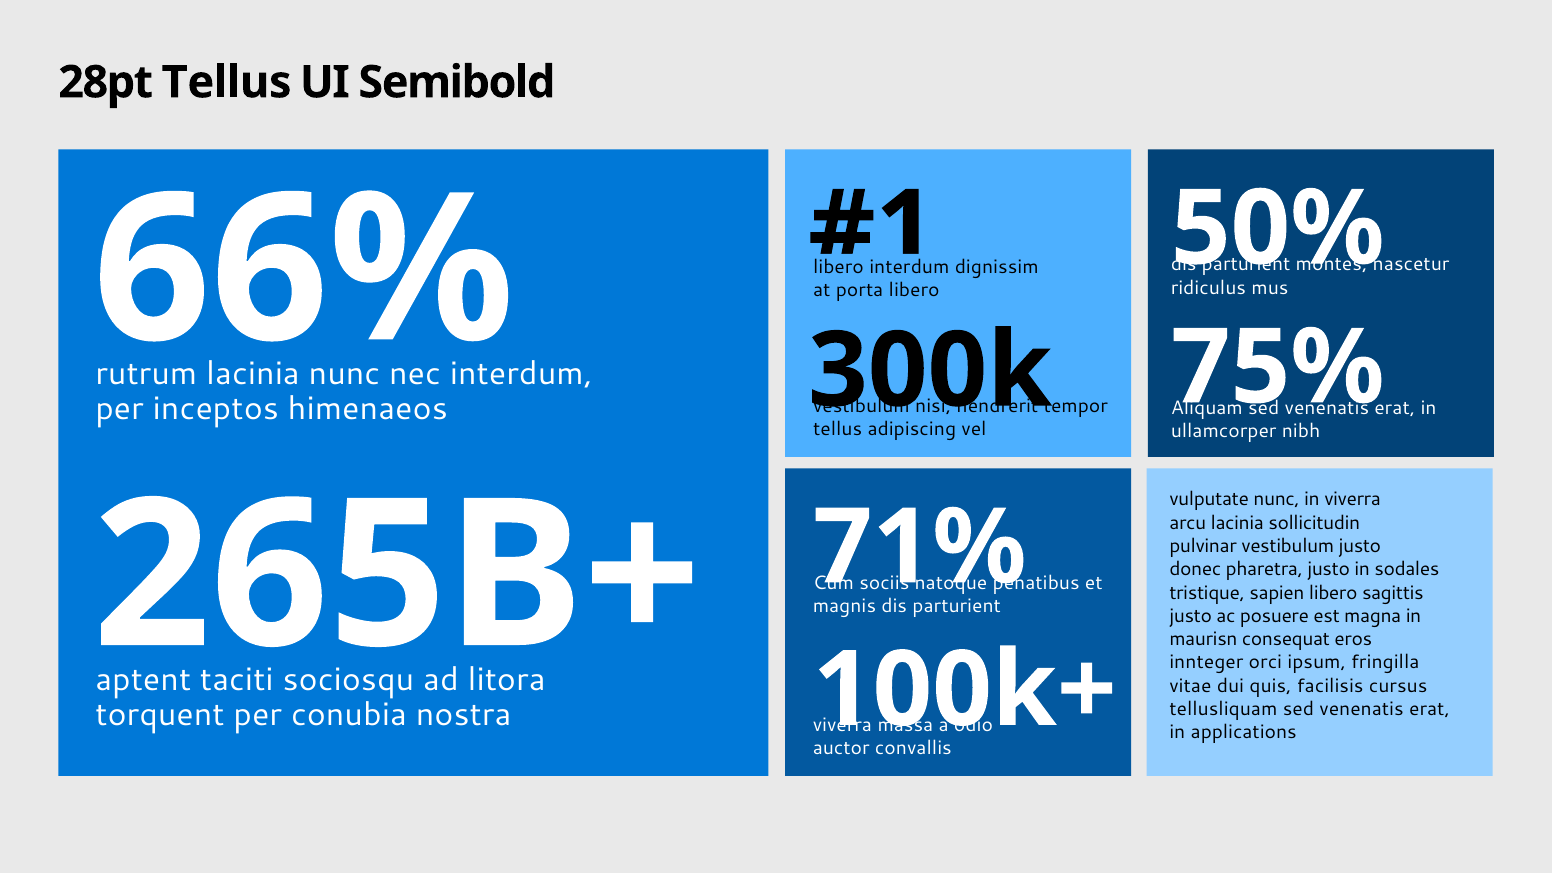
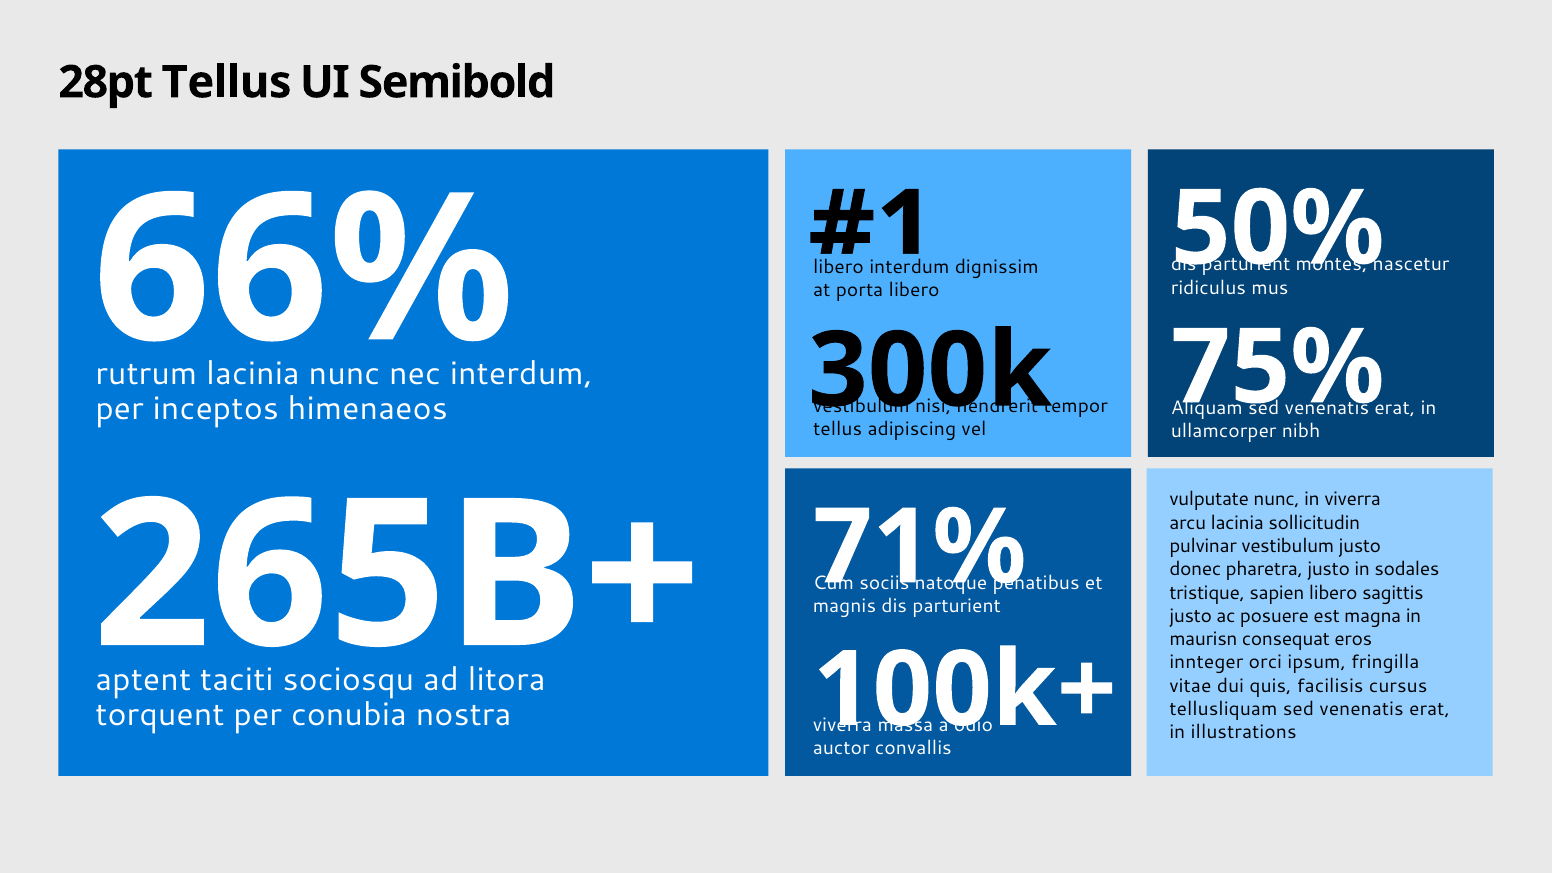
applications: applications -> illustrations
